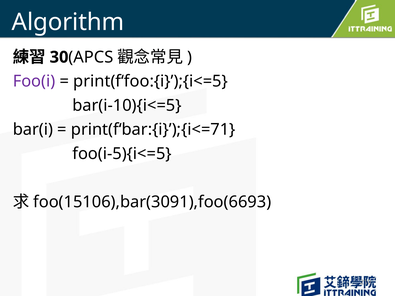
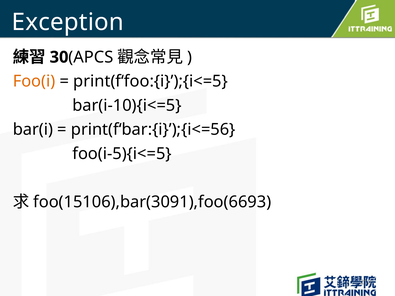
Algorithm: Algorithm -> Exception
Foo(i colour: purple -> orange
print(f‘bar:{i}’);{i<=71: print(f‘bar:{i}’);{i<=71 -> print(f‘bar:{i}’);{i<=56
